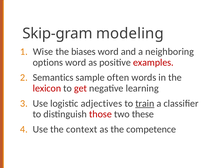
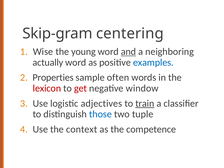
modeling: modeling -> centering
biases: biases -> young
and underline: none -> present
options: options -> actually
examples colour: red -> blue
Semantics: Semantics -> Properties
learning: learning -> window
those colour: red -> blue
these: these -> tuple
